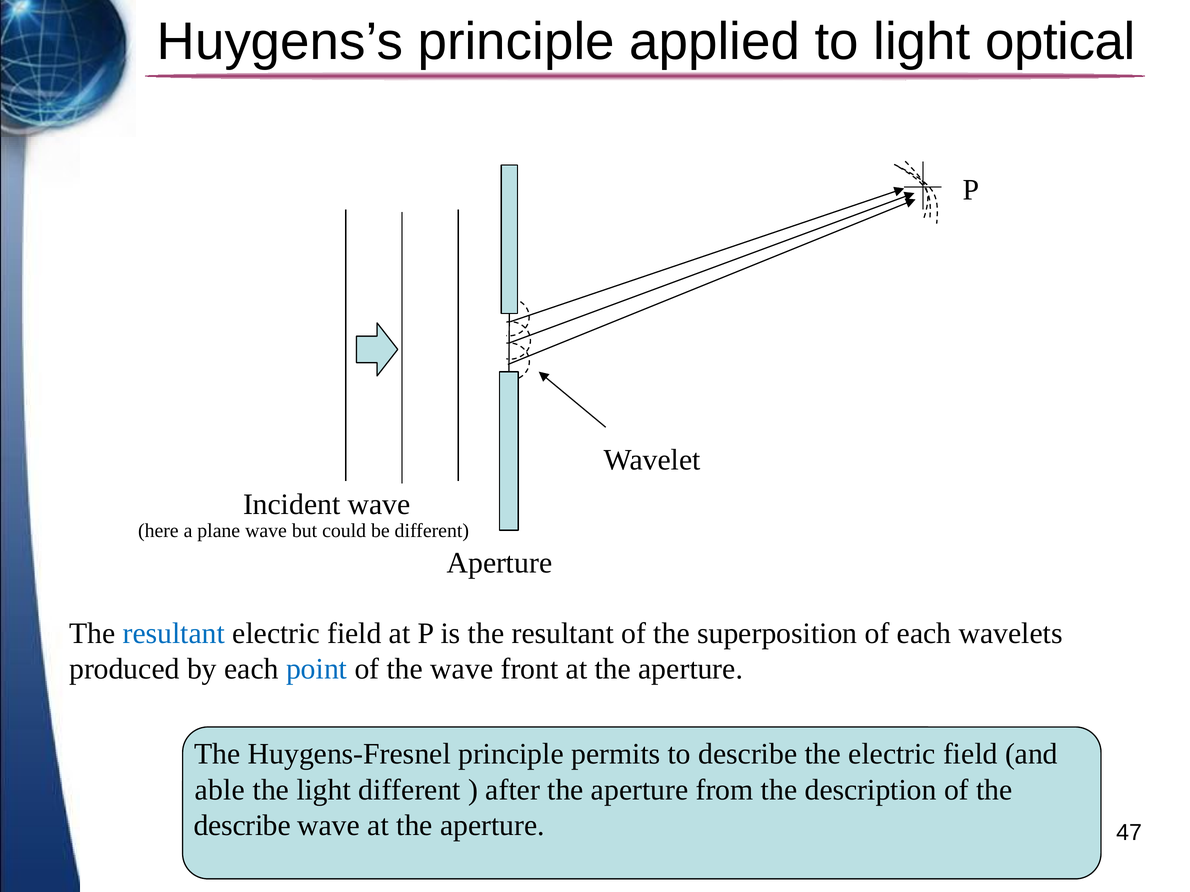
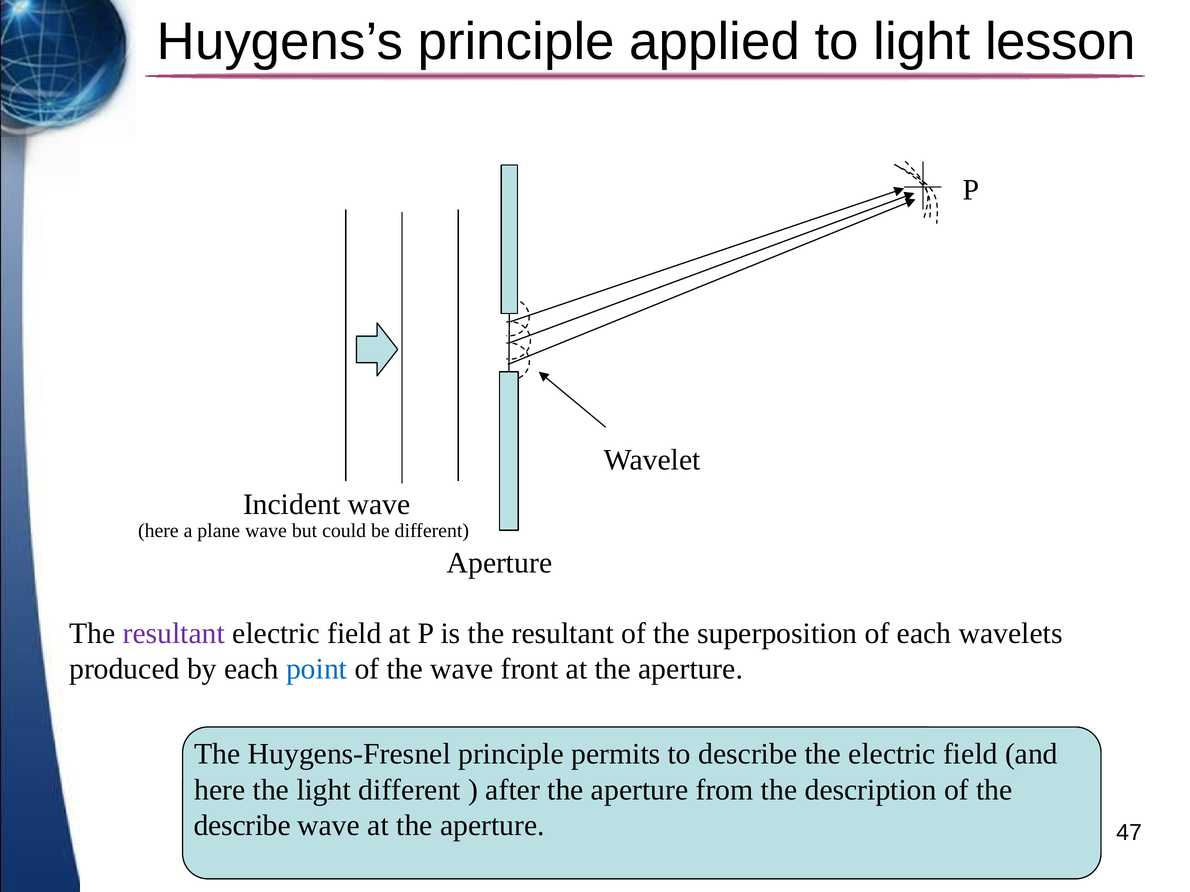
optical: optical -> lesson
resultant at (174, 634) colour: blue -> purple
able at (220, 790): able -> here
